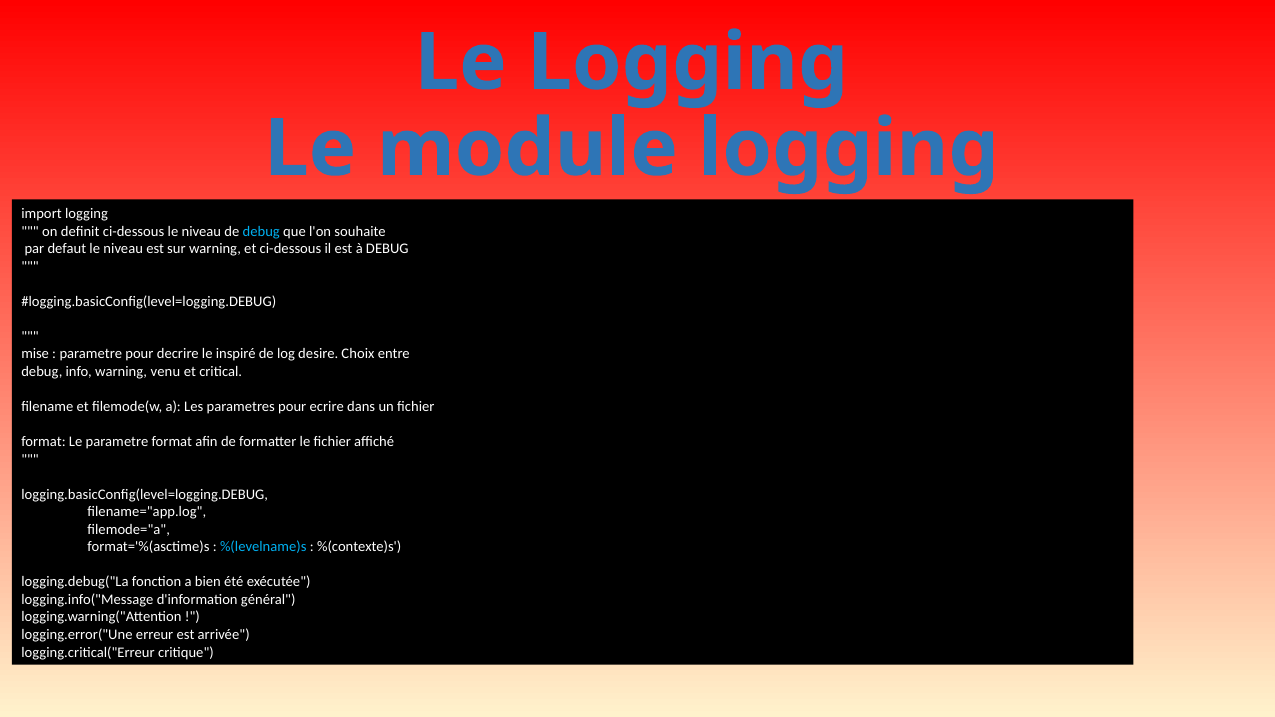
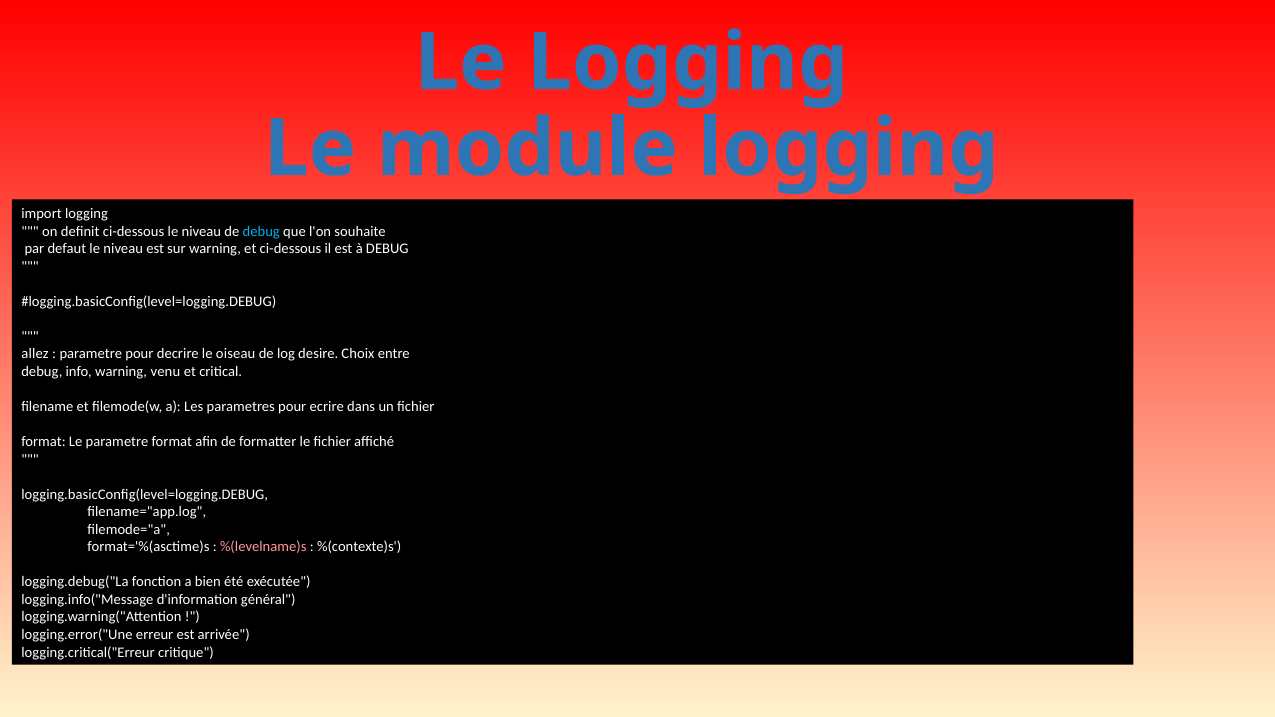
mise: mise -> allez
inspiré: inspiré -> oiseau
%(levelname)s colour: light blue -> pink
